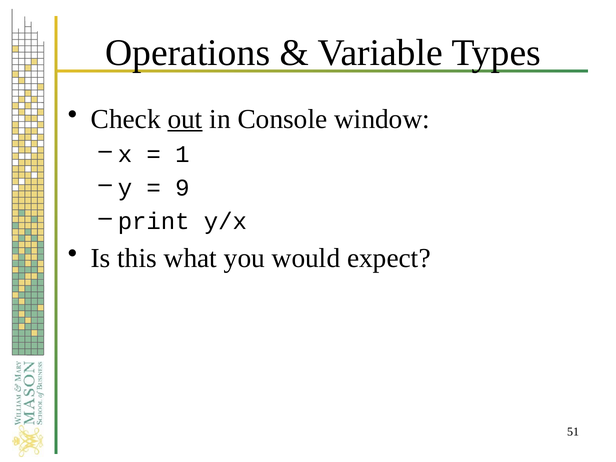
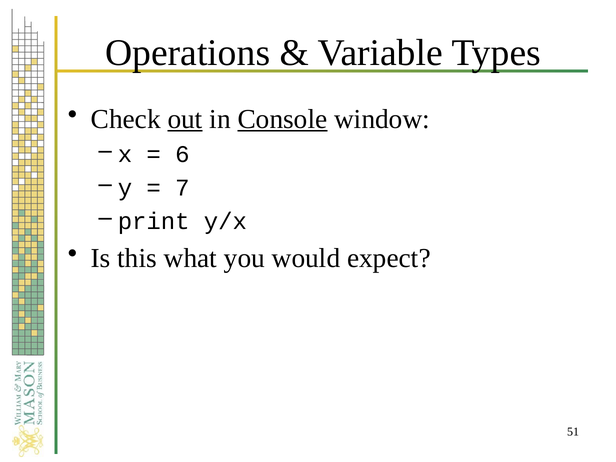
Console underline: none -> present
1: 1 -> 6
9: 9 -> 7
